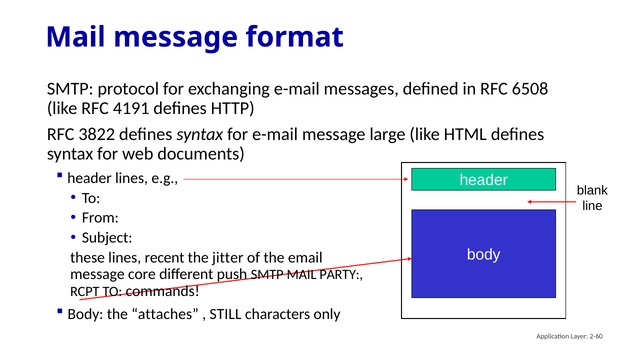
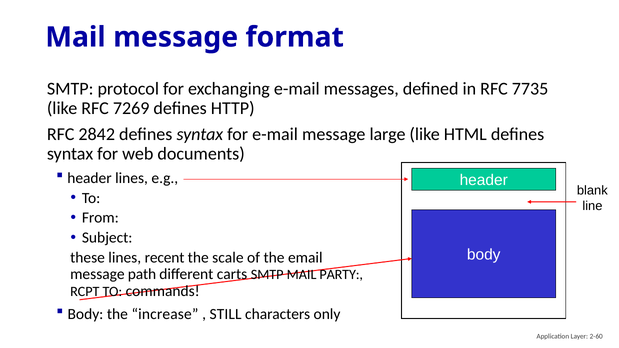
6508: 6508 -> 7735
4191: 4191 -> 7269
3822: 3822 -> 2842
jitter: jitter -> scale
core: core -> path
push: push -> carts
attaches: attaches -> increase
